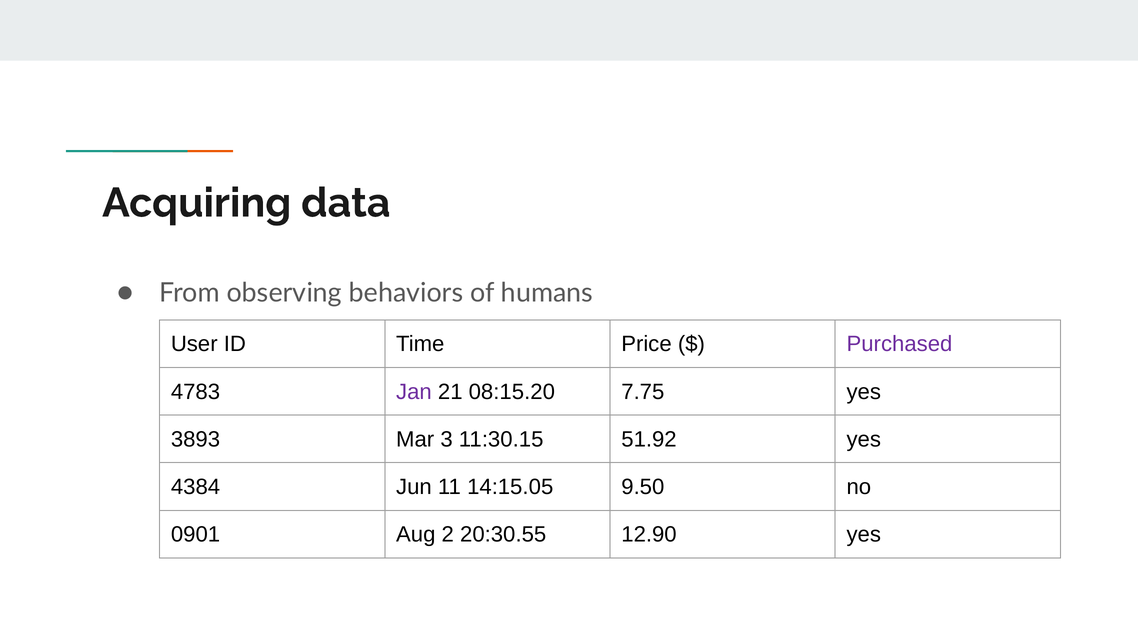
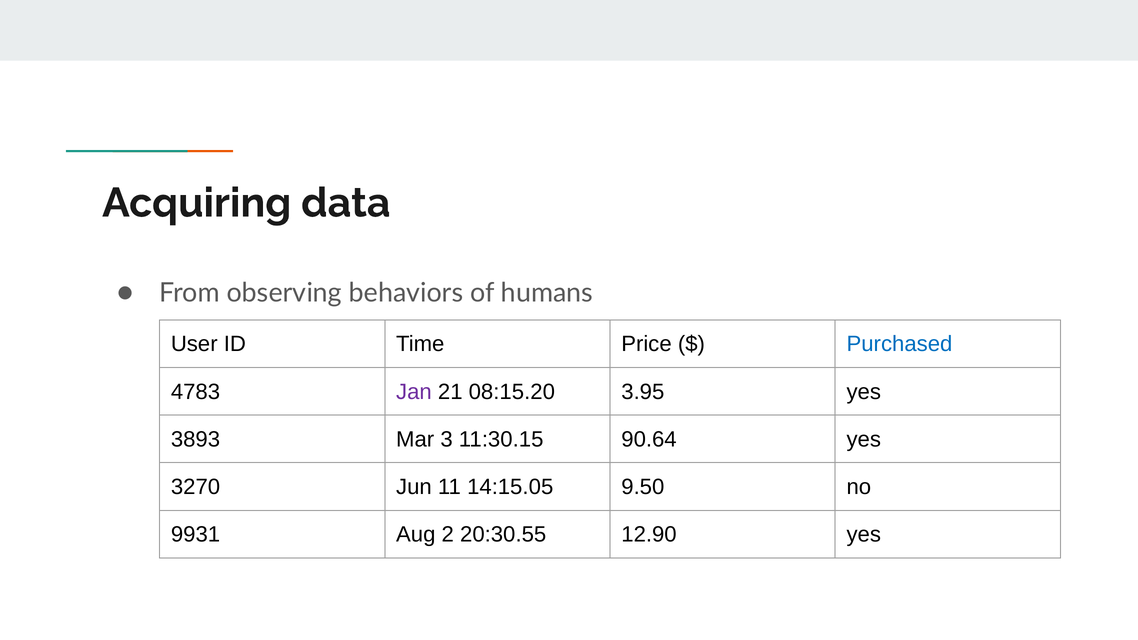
Purchased colour: purple -> blue
7.75: 7.75 -> 3.95
51.92: 51.92 -> 90.64
4384: 4384 -> 3270
0901: 0901 -> 9931
